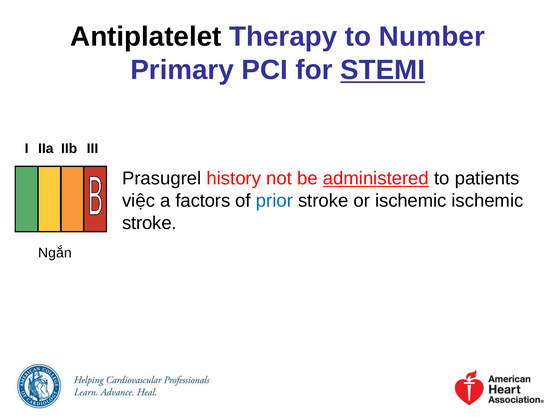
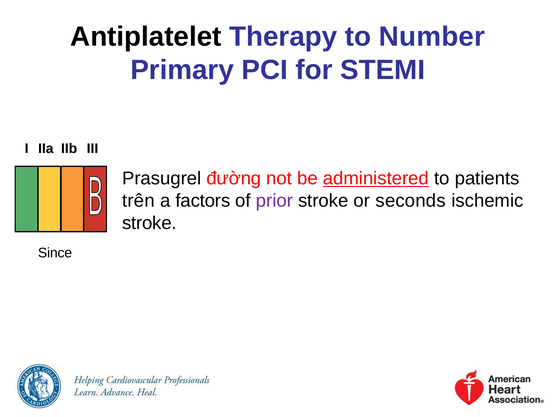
STEMI underline: present -> none
history: history -> đường
việc: việc -> trên
prior colour: blue -> purple
or ischemic: ischemic -> seconds
Ngắn: Ngắn -> Since
